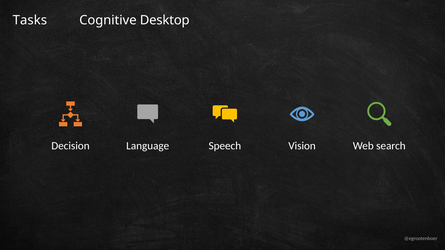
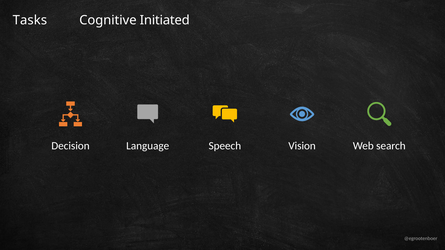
Desktop: Desktop -> Initiated
